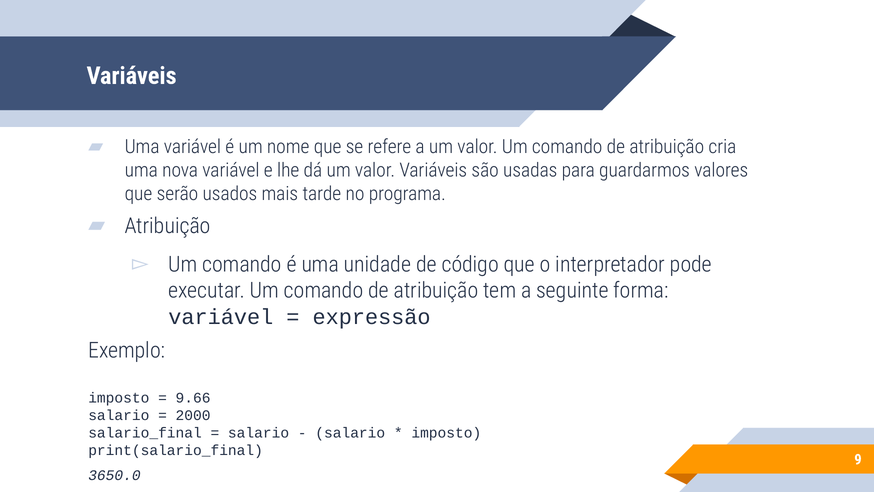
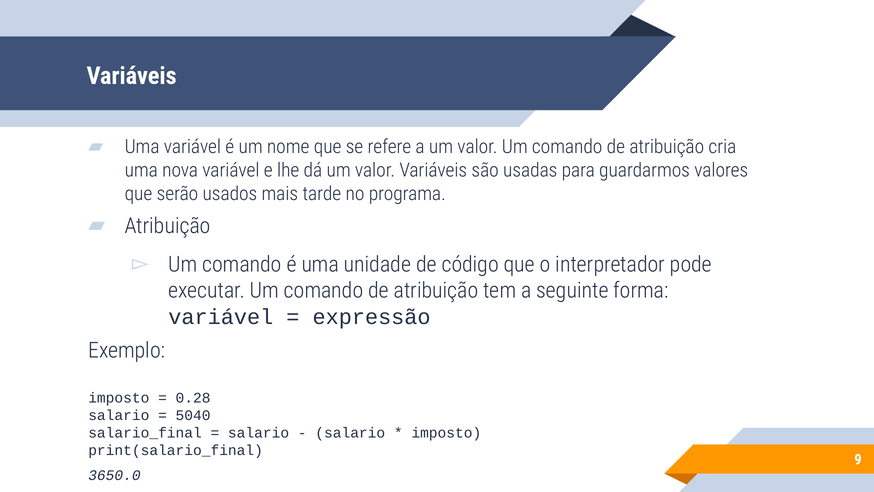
9.66: 9.66 -> 0.28
2000: 2000 -> 5040
